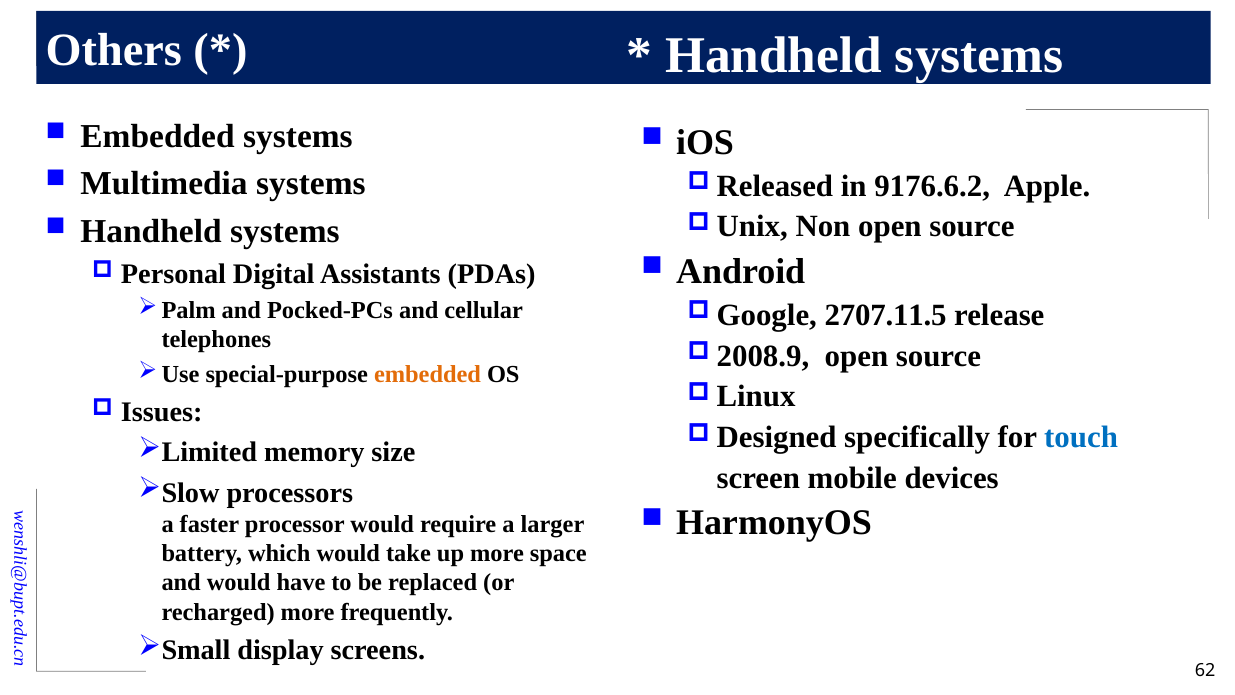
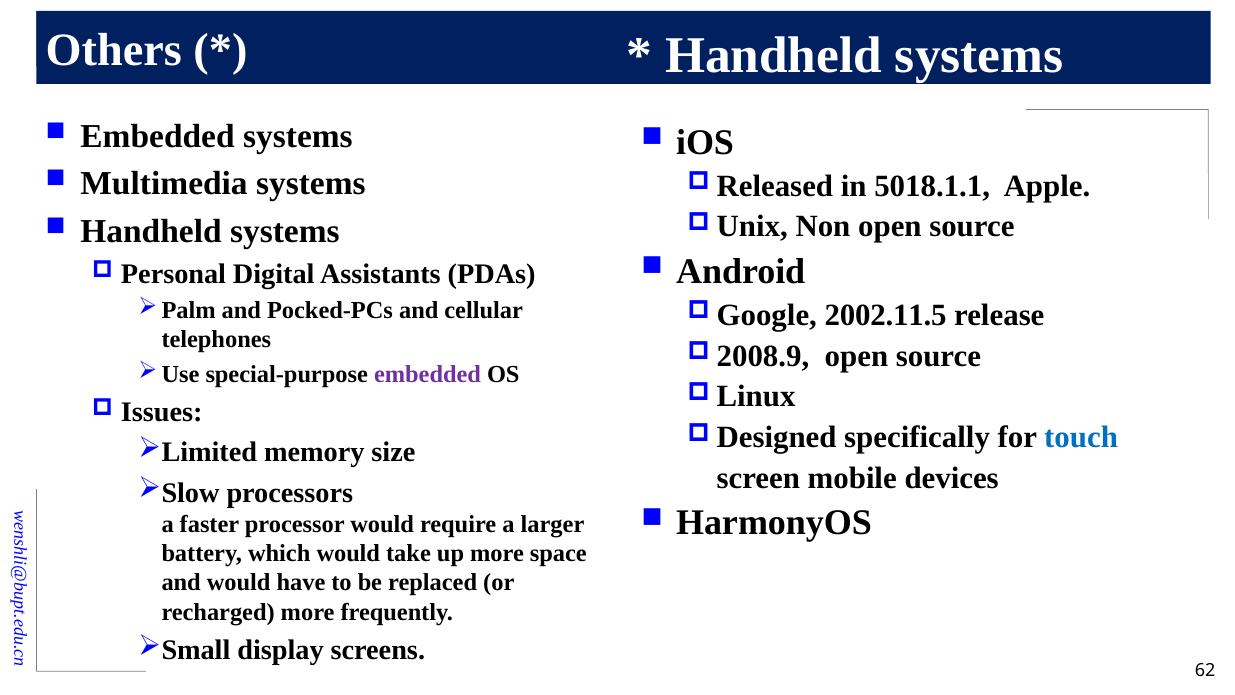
9176.6.2: 9176.6.2 -> 5018.1.1
2707.11.5: 2707.11.5 -> 2002.11.5
embedded at (428, 374) colour: orange -> purple
